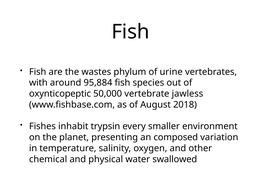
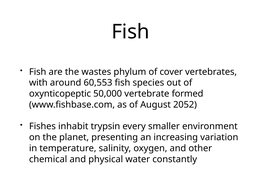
urine: urine -> cover
95,884: 95,884 -> 60,553
jawless: jawless -> formed
2018: 2018 -> 2052
composed: composed -> increasing
swallowed: swallowed -> constantly
